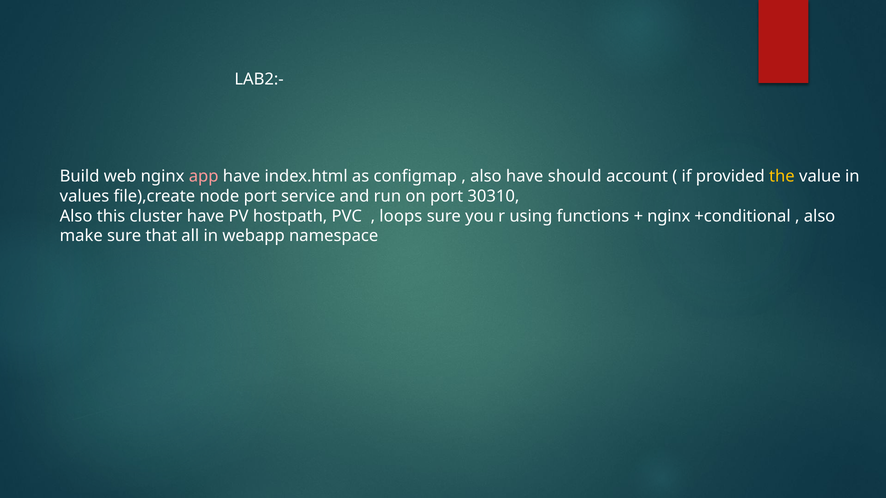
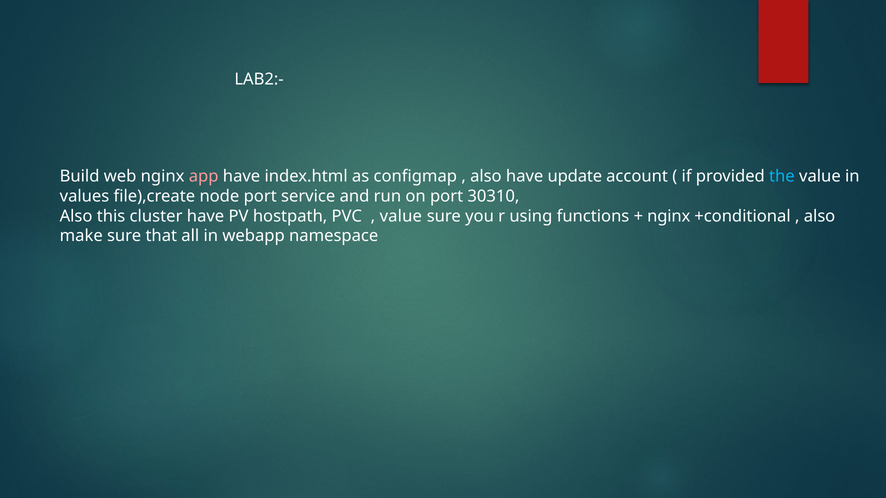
should: should -> update
the colour: yellow -> light blue
loops at (401, 216): loops -> value
